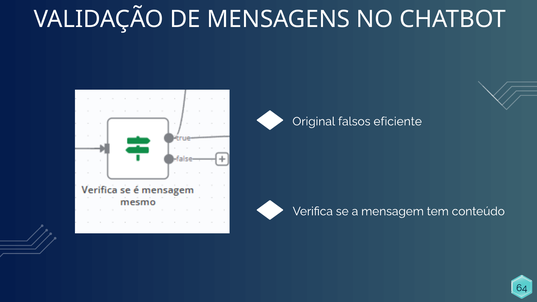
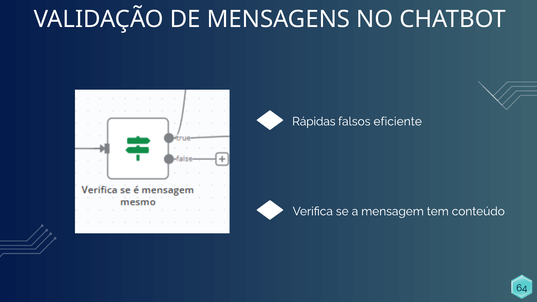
Original: Original -> Rápidas
